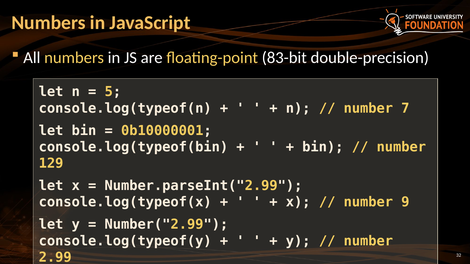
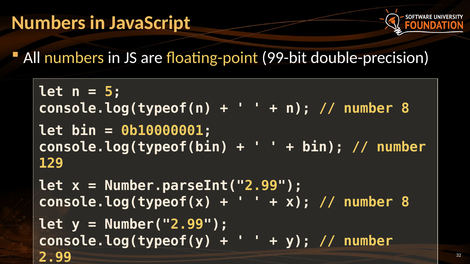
83-bit: 83-bit -> 99-bit
7 at (405, 108): 7 -> 8
9 at (405, 202): 9 -> 8
